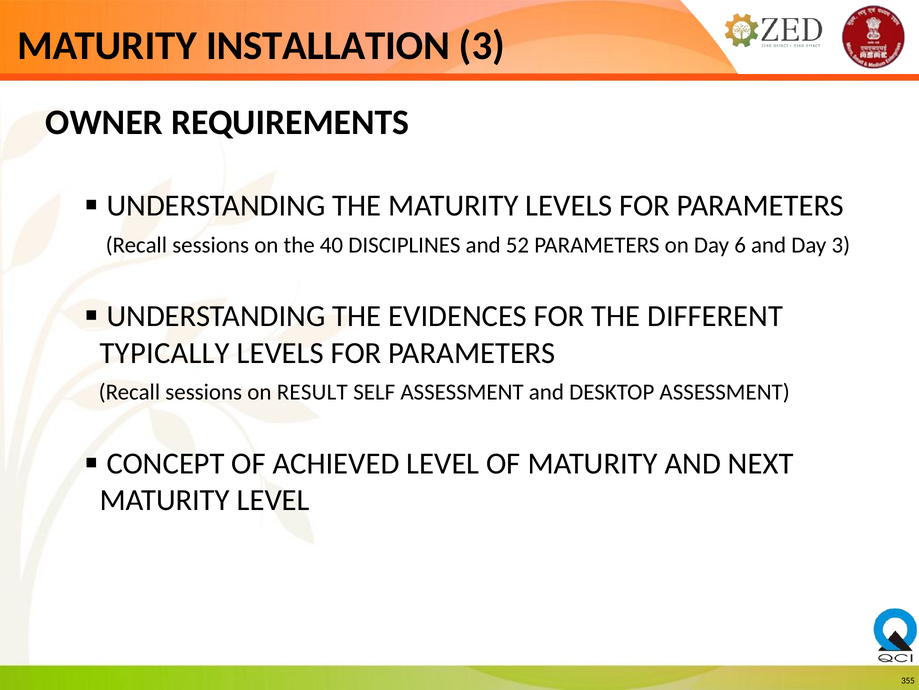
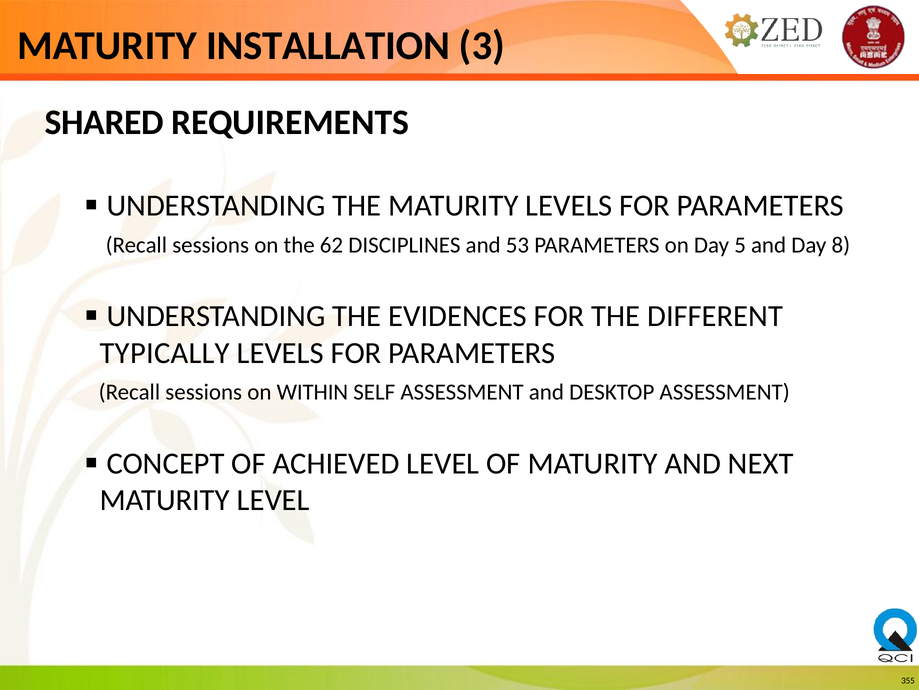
OWNER: OWNER -> SHARED
40: 40 -> 62
52: 52 -> 53
6: 6 -> 5
Day 3: 3 -> 8
RESULT: RESULT -> WITHIN
